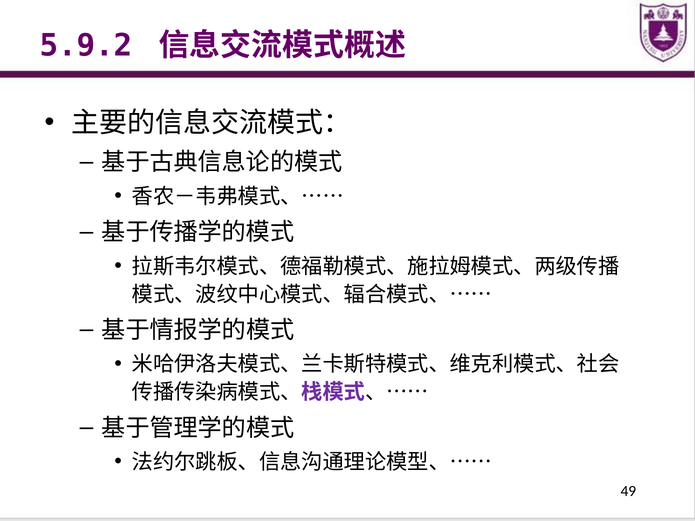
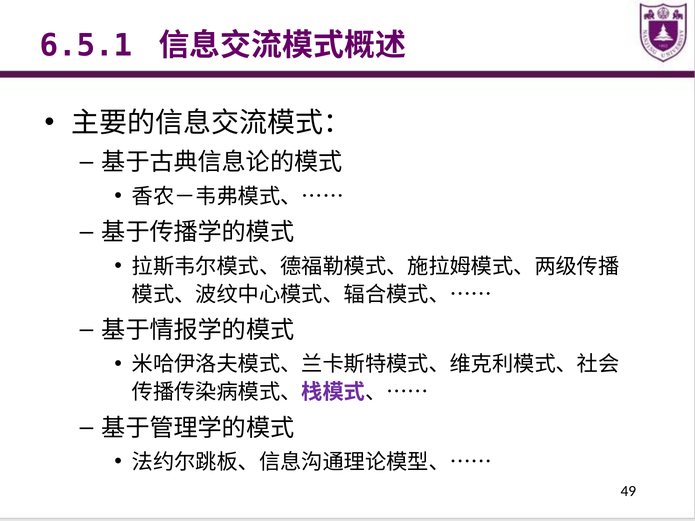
5.9.2: 5.9.2 -> 6.5.1
